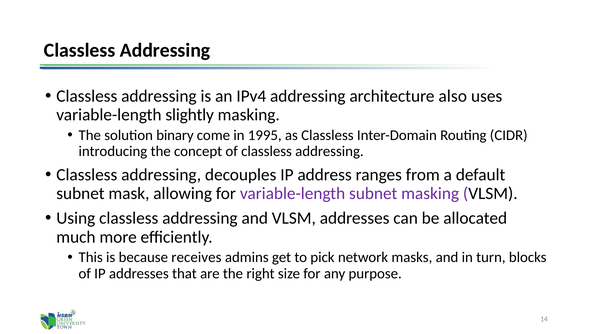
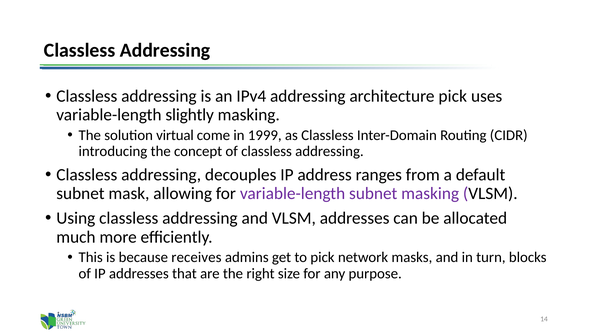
architecture also: also -> pick
binary: binary -> virtual
1995: 1995 -> 1999
